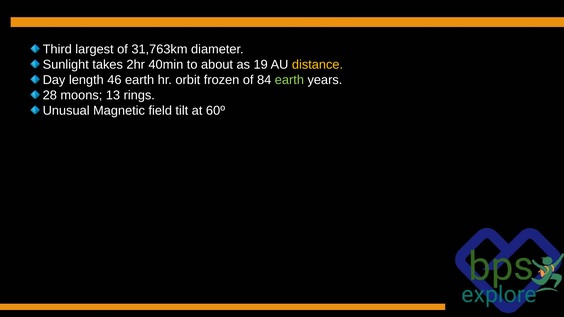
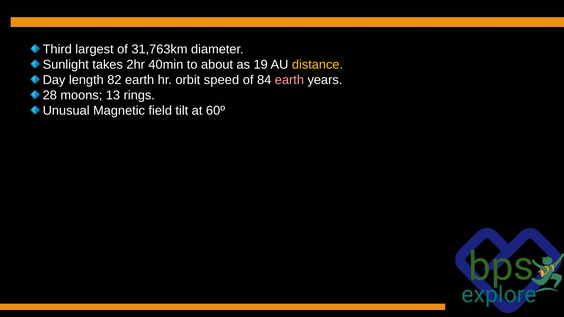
46: 46 -> 82
frozen: frozen -> speed
earth at (289, 80) colour: light green -> pink
